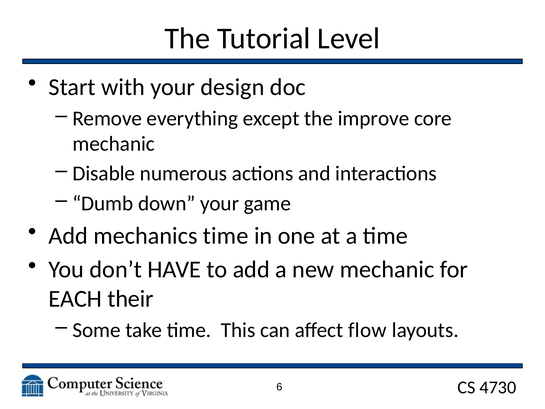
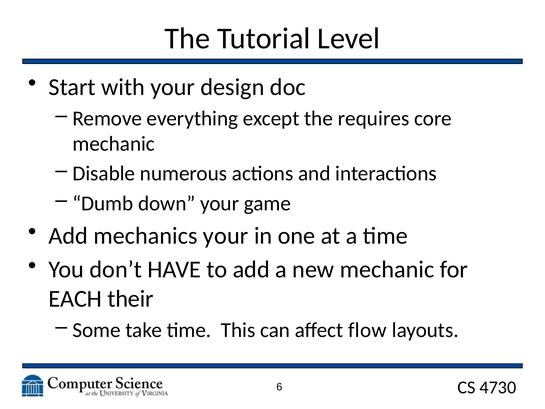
improve: improve -> requires
mechanics time: time -> your
